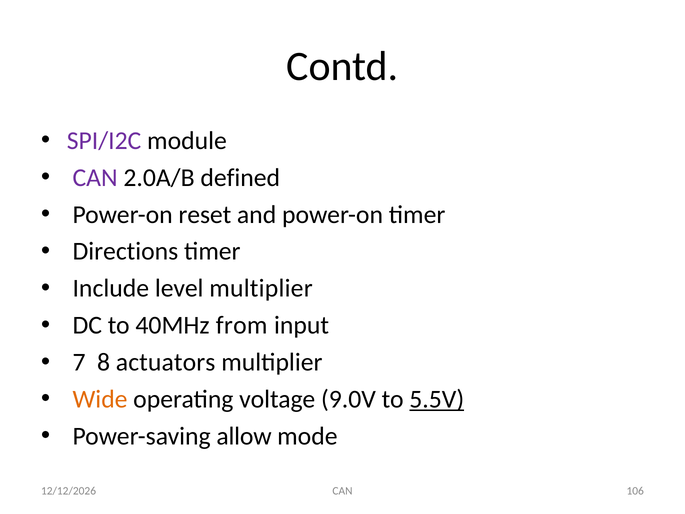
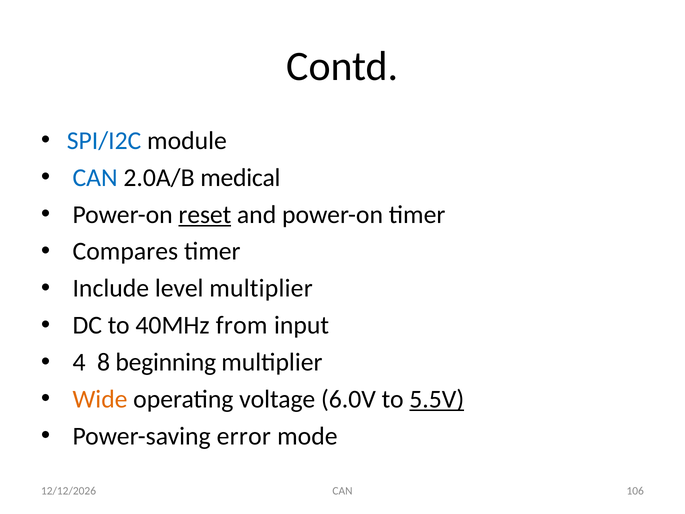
SPI/I2C colour: purple -> blue
CAN at (95, 177) colour: purple -> blue
defined: defined -> medical
reset underline: none -> present
Directions: Directions -> Compares
7: 7 -> 4
actuators: actuators -> beginning
9.0V: 9.0V -> 6.0V
allow: allow -> error
